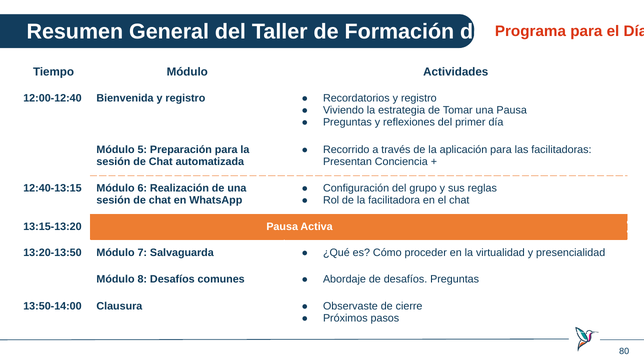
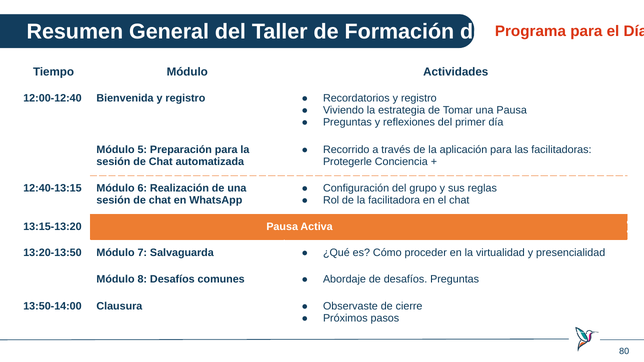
Presentan: Presentan -> Protegerle
